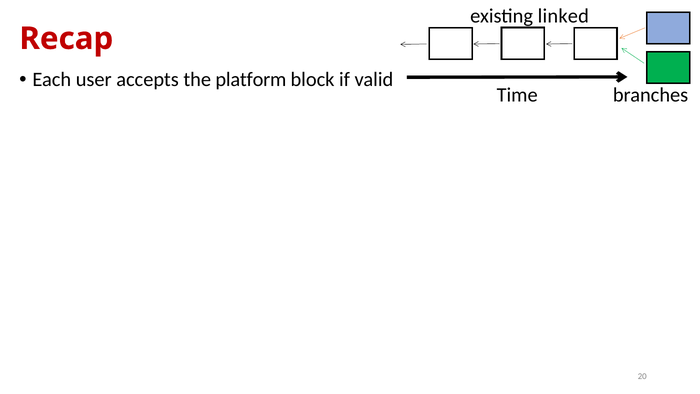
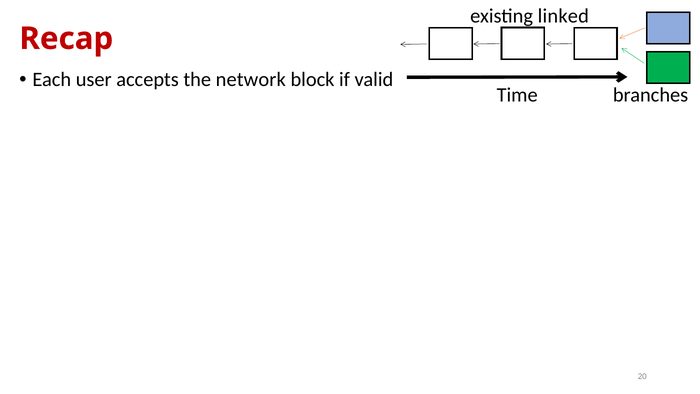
platform: platform -> network
